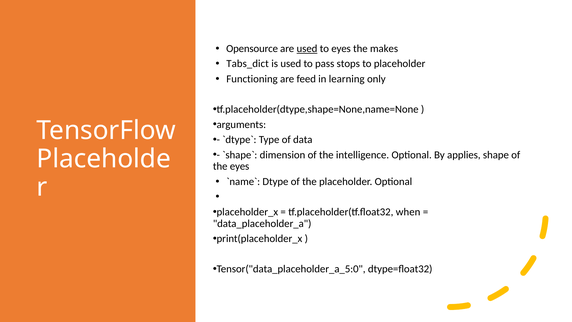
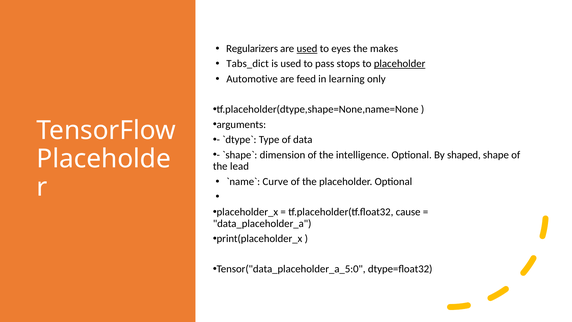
Opensource: Opensource -> Regularizers
placeholder at (400, 64) underline: none -> present
Functioning: Functioning -> Automotive
applies: applies -> shaped
the eyes: eyes -> lead
Dtype: Dtype -> Curve
when: when -> cause
